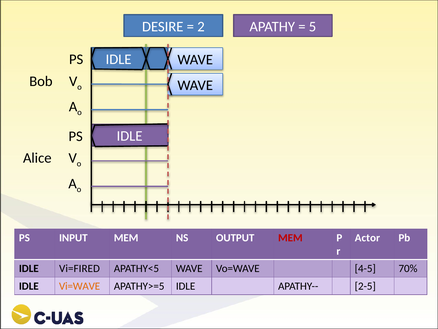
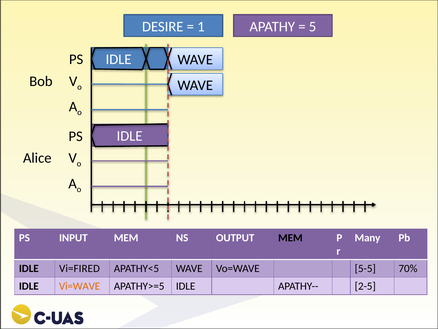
2: 2 -> 1
MEM at (290, 237) colour: red -> black
Actor: Actor -> Many
4-5: 4-5 -> 5-5
